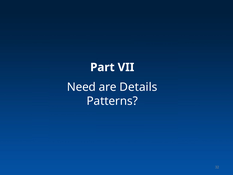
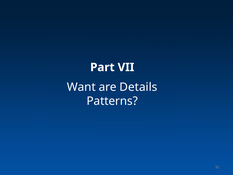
Need: Need -> Want
